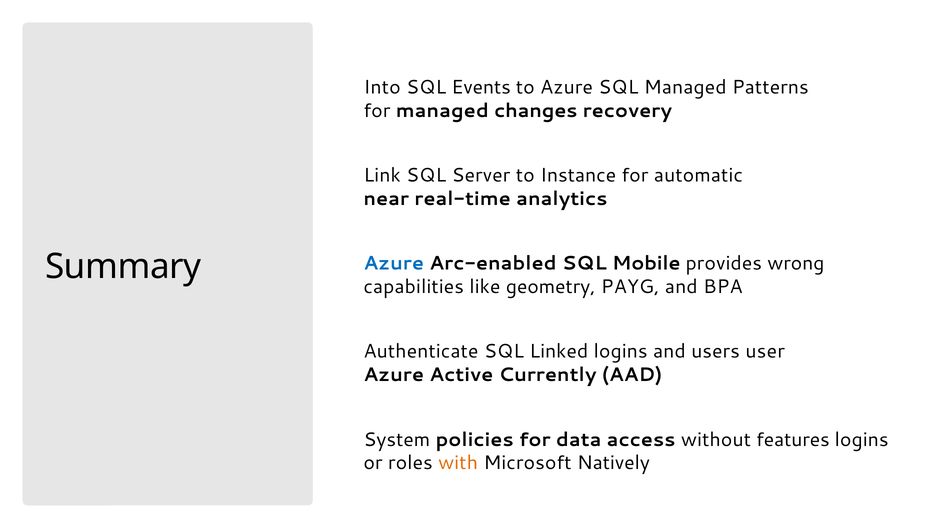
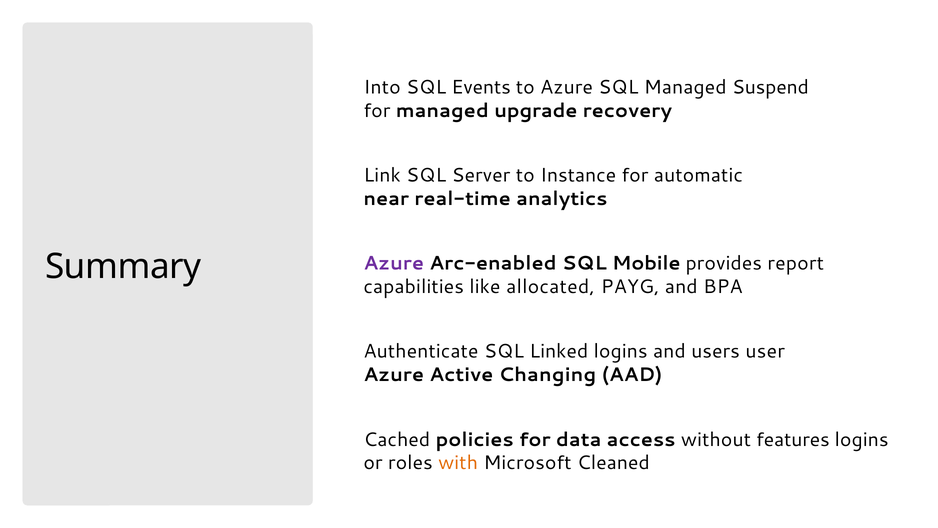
Patterns: Patterns -> Suspend
changes: changes -> upgrade
Azure at (394, 263) colour: blue -> purple
wrong: wrong -> report
geometry: geometry -> allocated
Currently: Currently -> Changing
System: System -> Cached
Natively: Natively -> Cleaned
